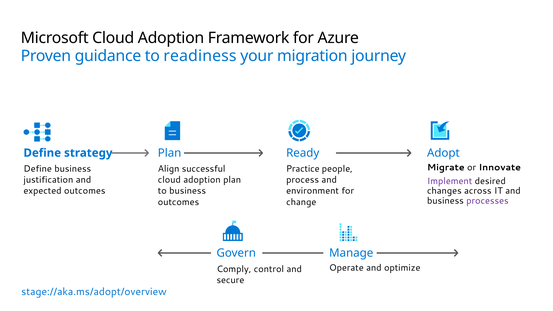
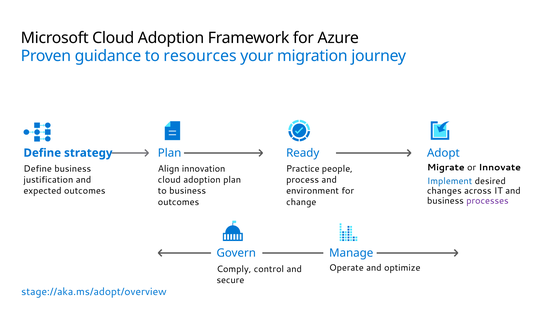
readiness: readiness -> resources
successful: successful -> innovation
Implement colour: purple -> blue
